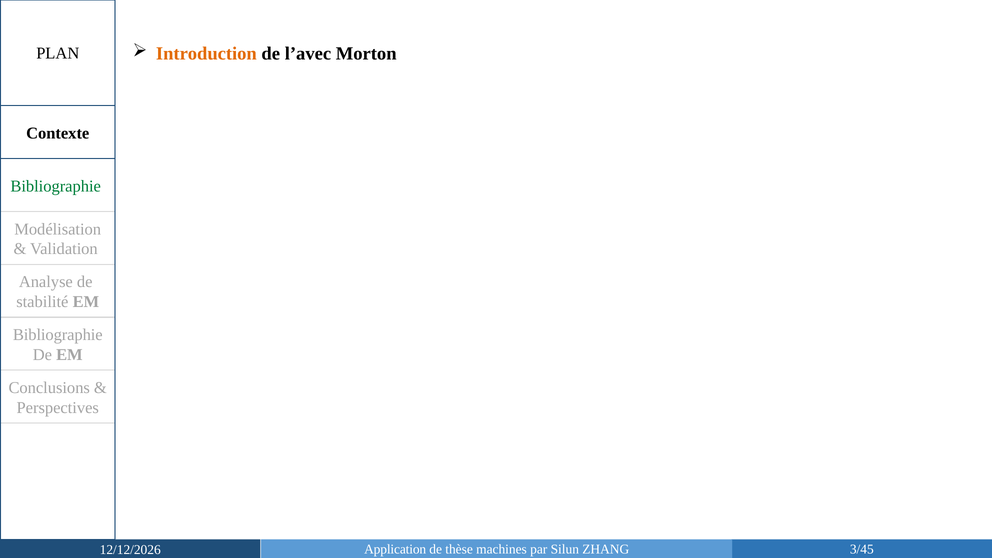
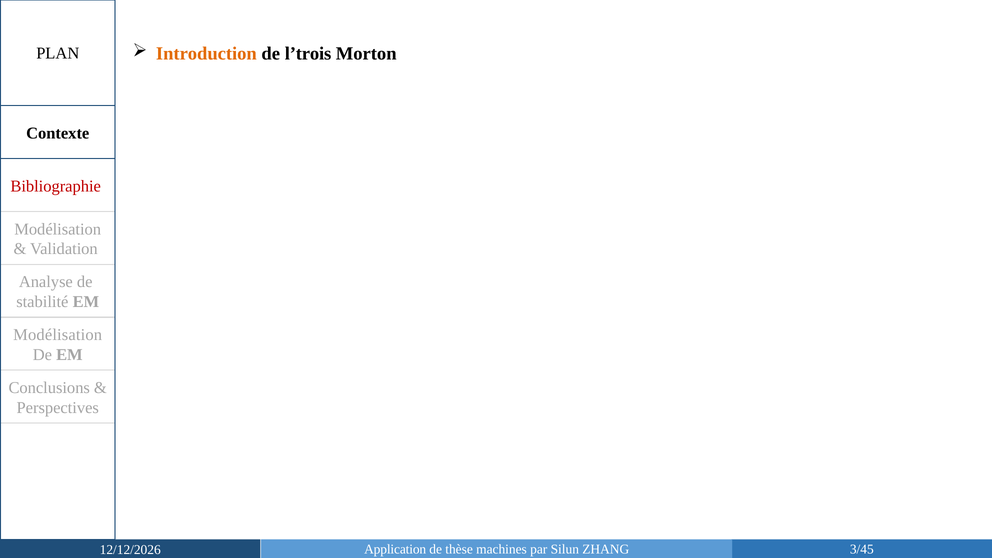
l’avec: l’avec -> l’trois
Bibliographie at (56, 186) colour: green -> red
Bibliographie at (58, 335): Bibliographie -> Modélisation
